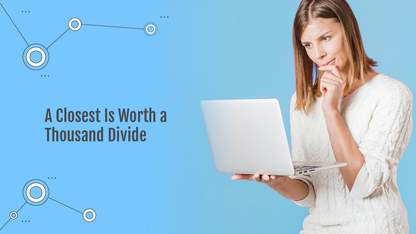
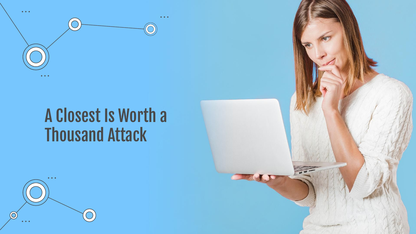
Divide: Divide -> Attack
